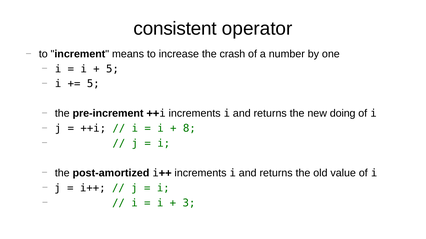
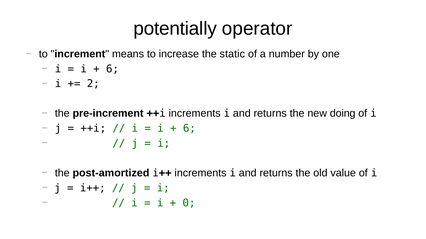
consistent: consistent -> potentially
crash: crash -> static
5 at (112, 69): 5 -> 6
5 at (93, 84): 5 -> 2
8 at (189, 129): 8 -> 6
3: 3 -> 0
